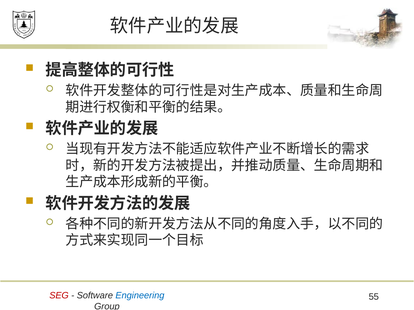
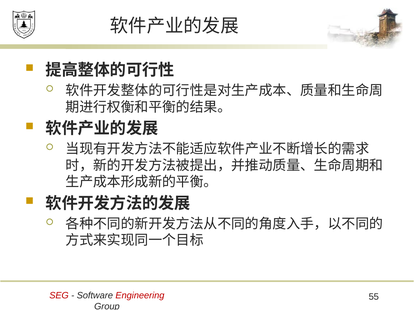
Engineering colour: blue -> red
